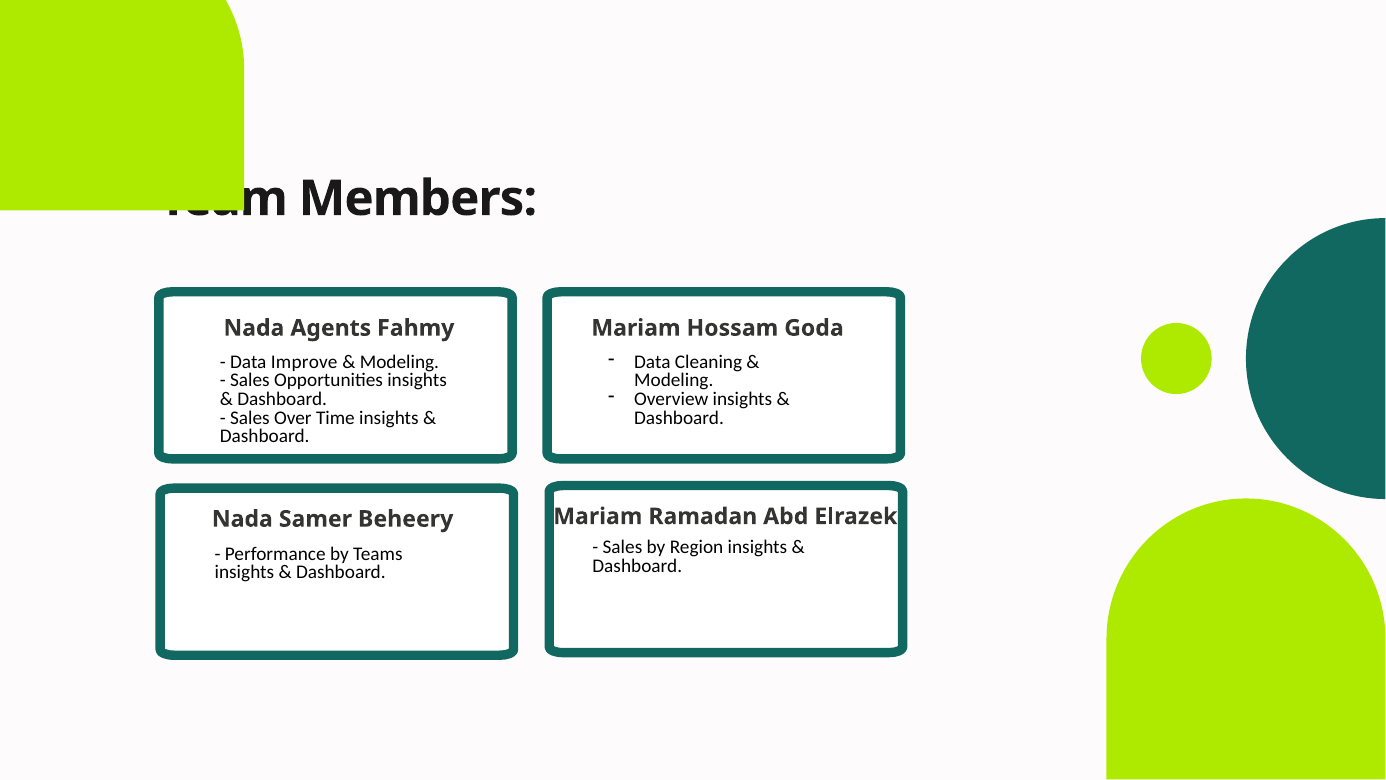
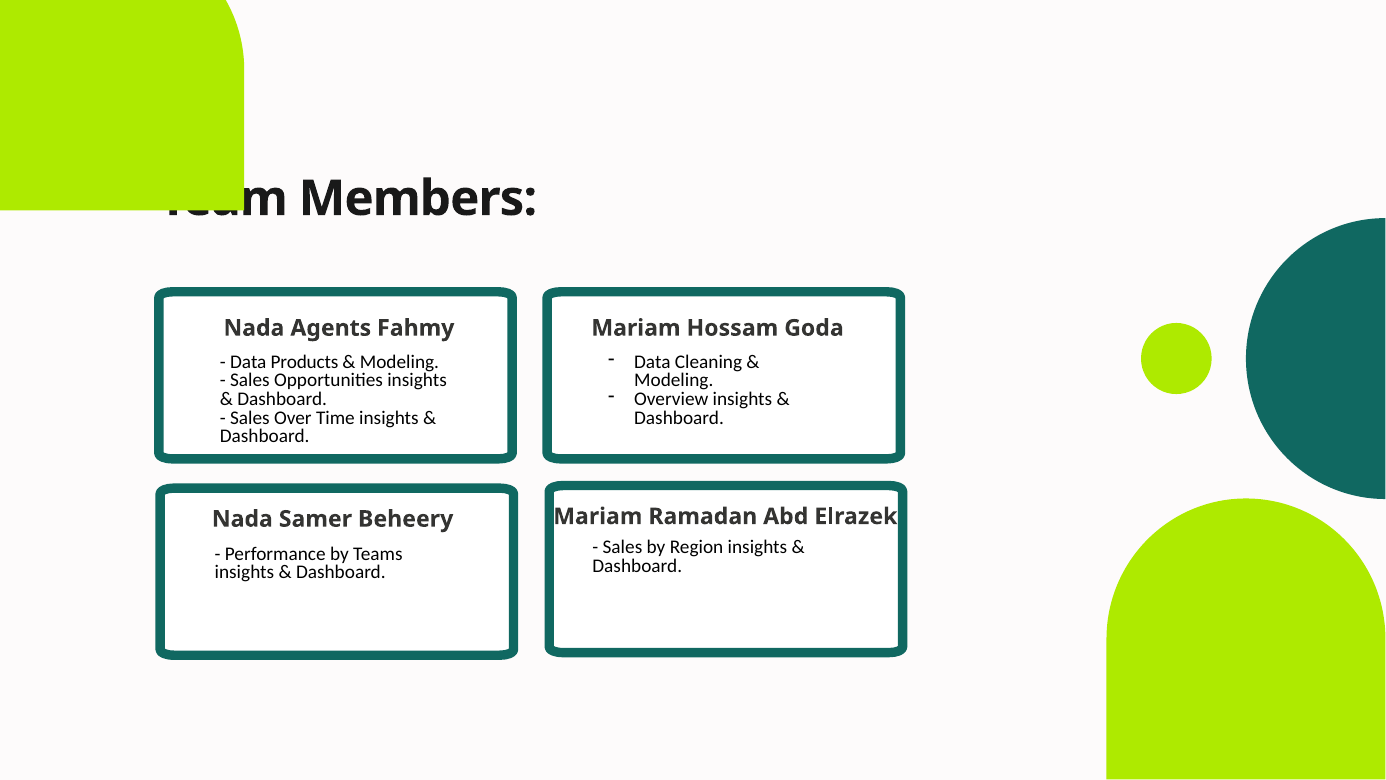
Improve: Improve -> Products
